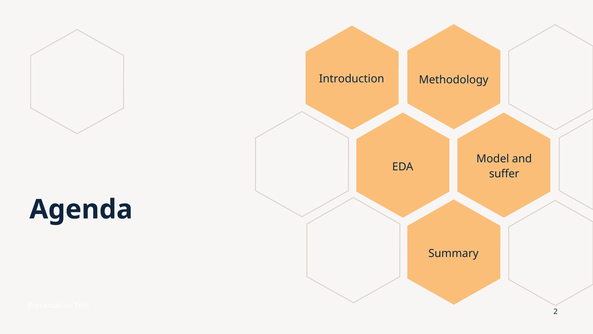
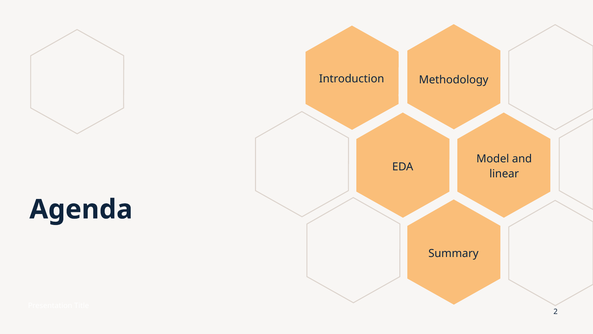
suffer: suffer -> linear
